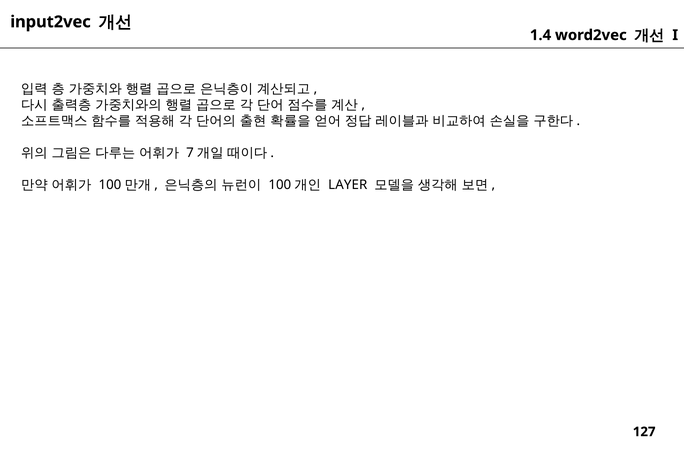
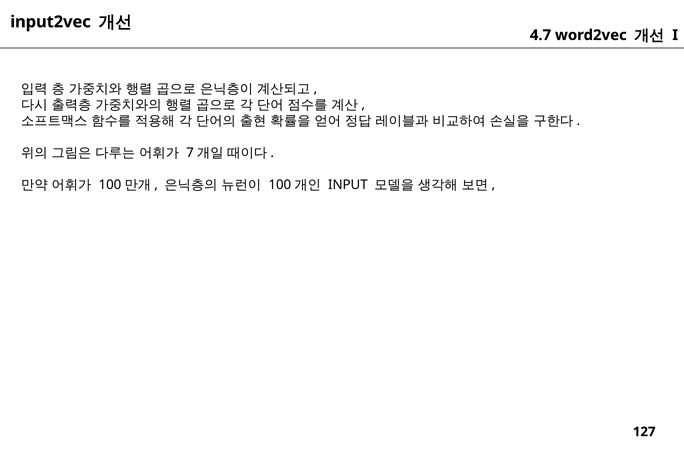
1.4: 1.4 -> 4.7
LAYER: LAYER -> INPUT
